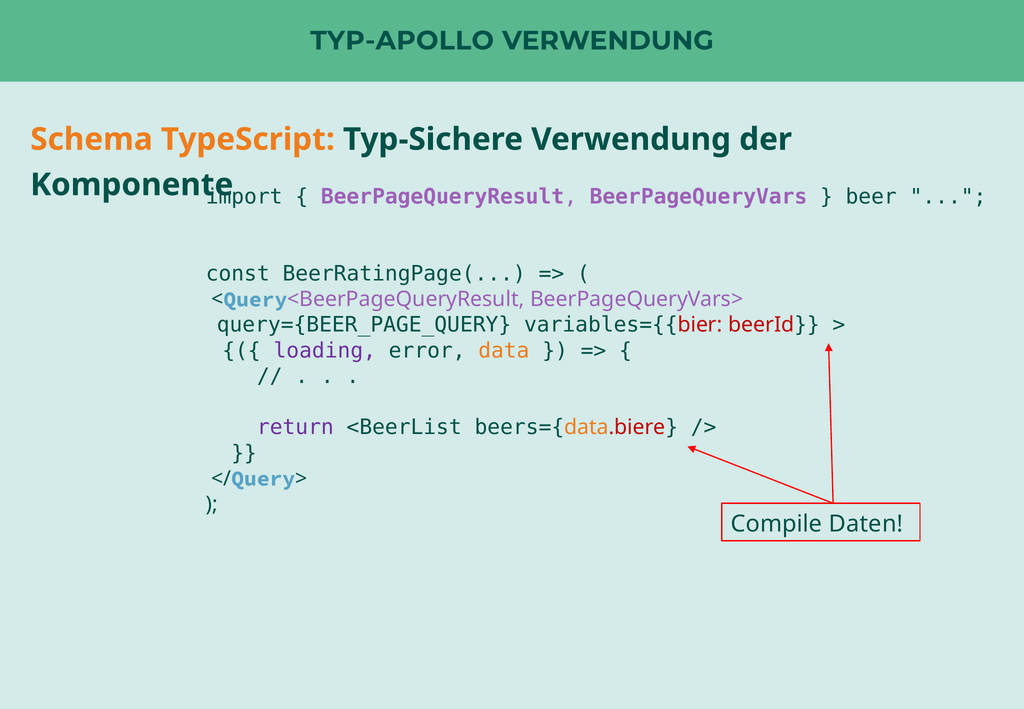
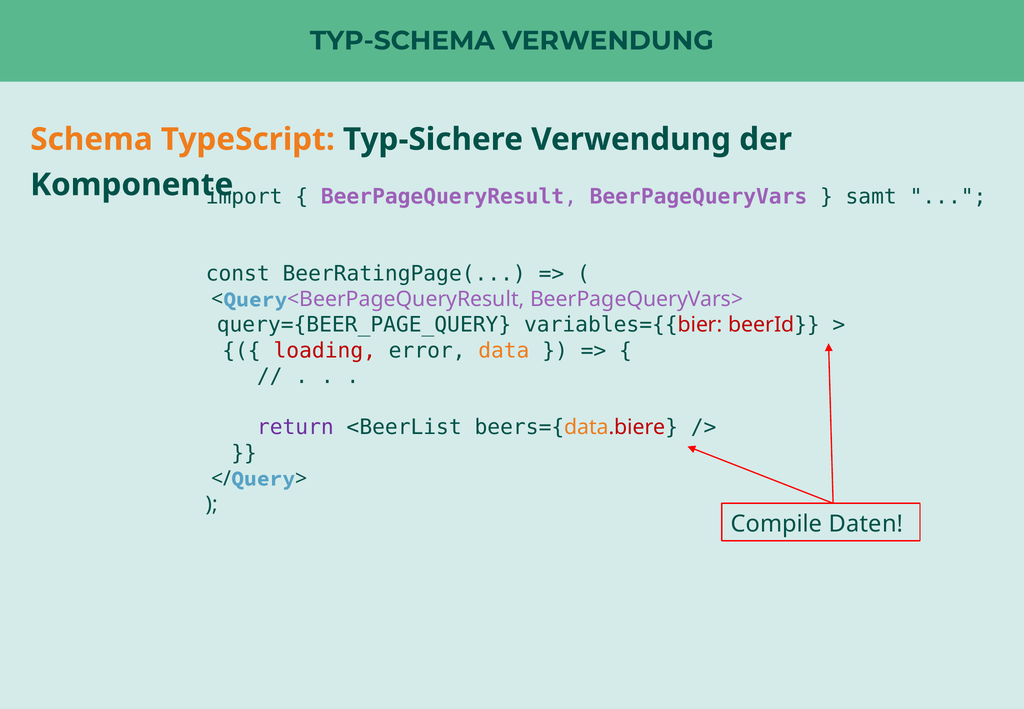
TYP-APOLLO: TYP-APOLLO -> TYP-SCHEMA
beer: beer -> samt
loading colour: purple -> red
